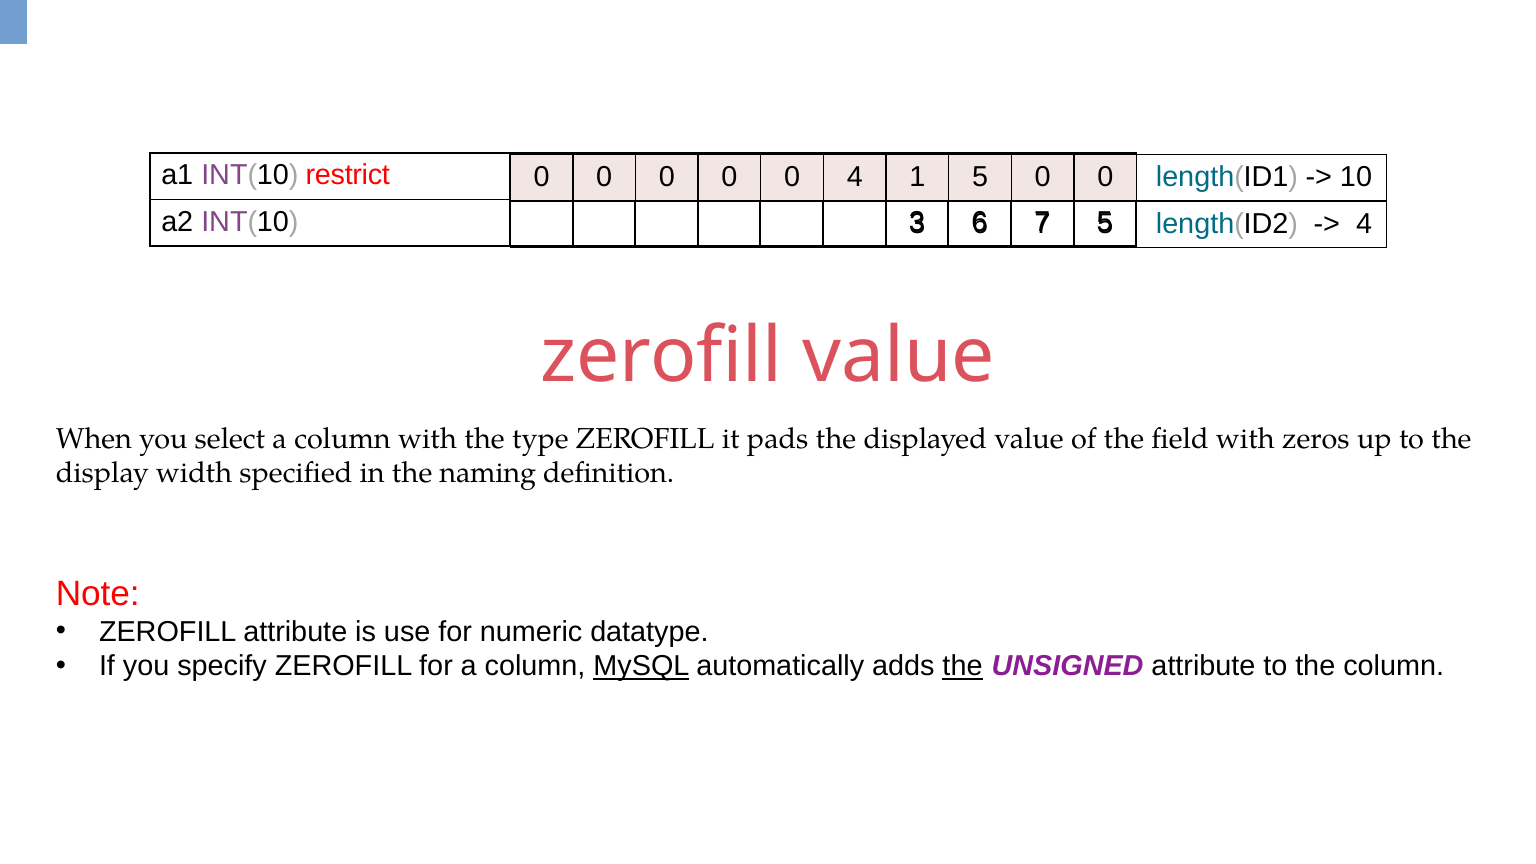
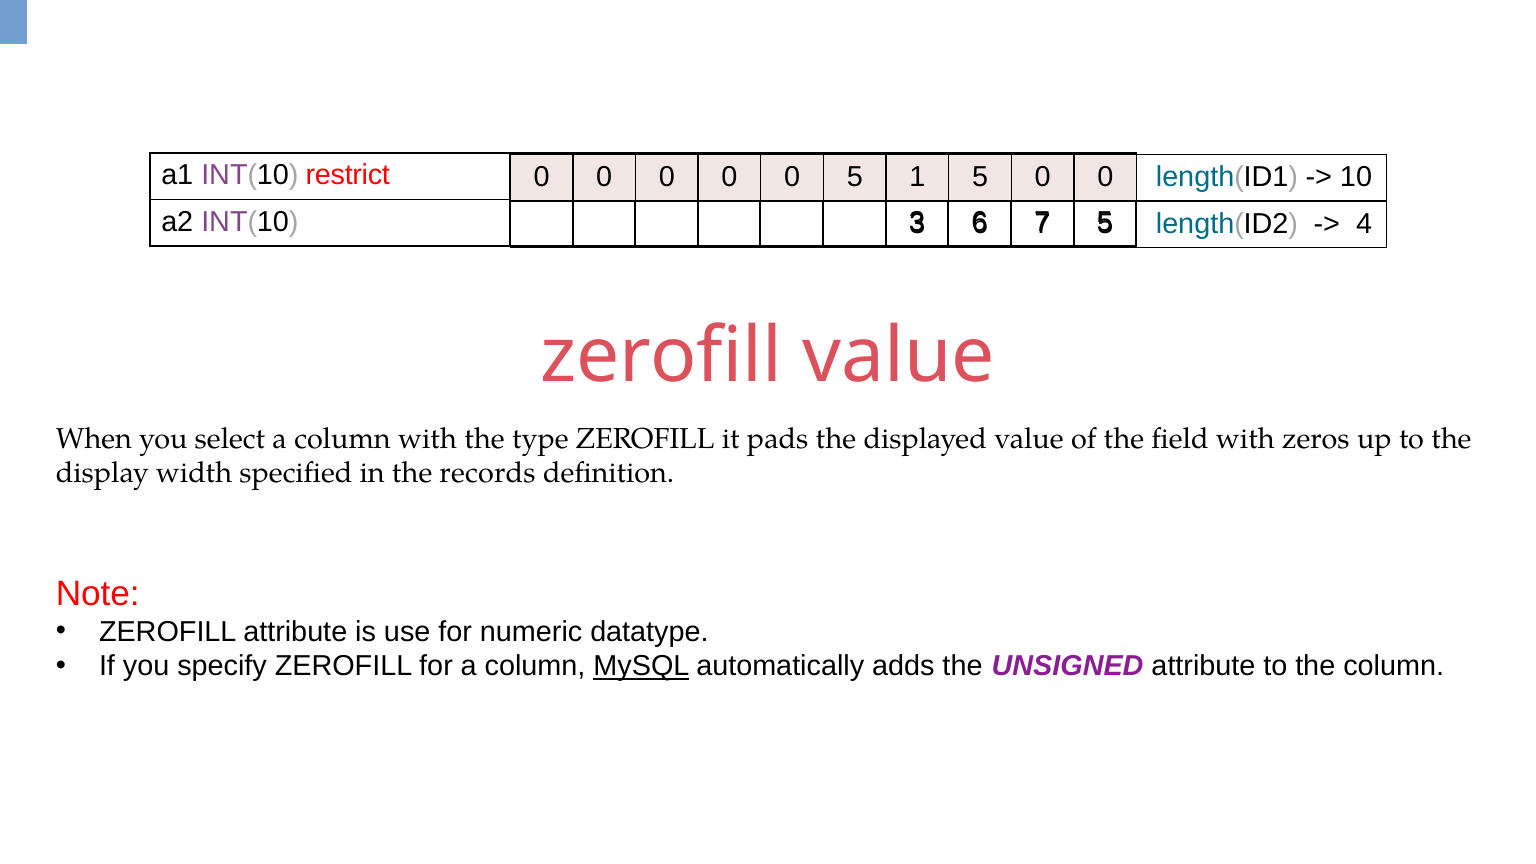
0 4: 4 -> 5
naming: naming -> records
the at (963, 666) underline: present -> none
